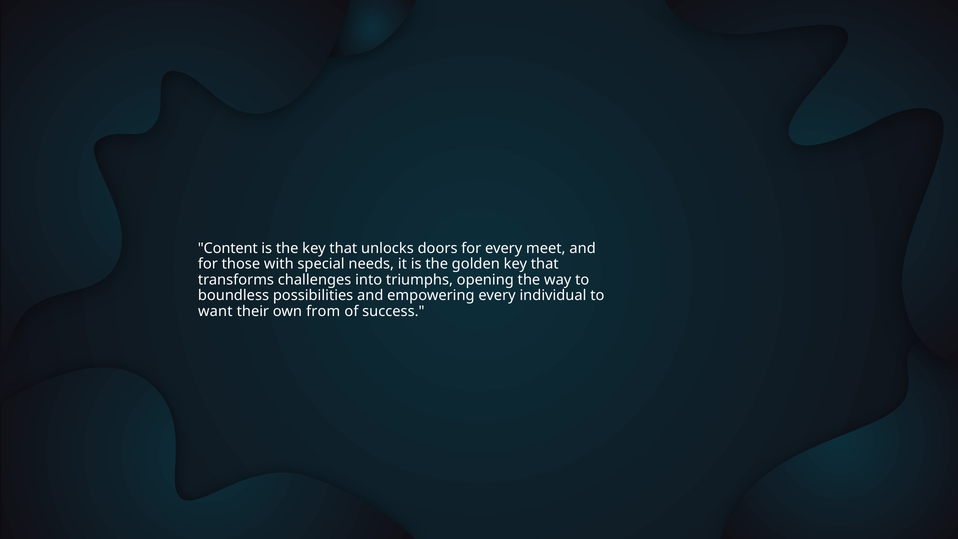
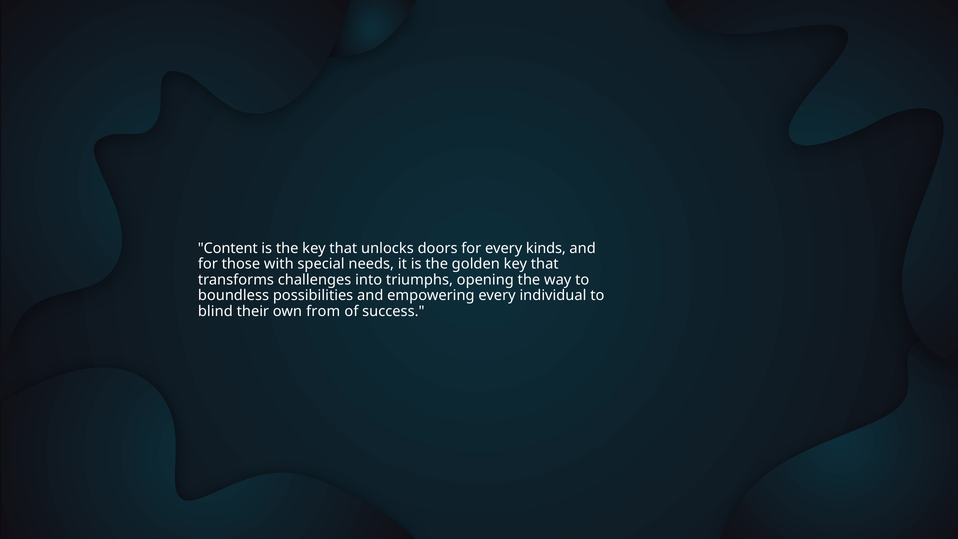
meet: meet -> kinds
want: want -> blind
